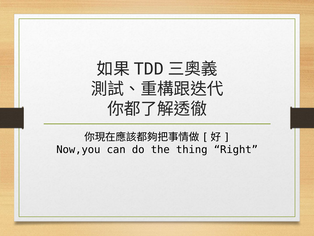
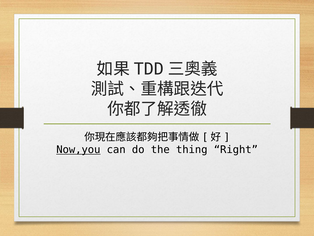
Now,you underline: none -> present
